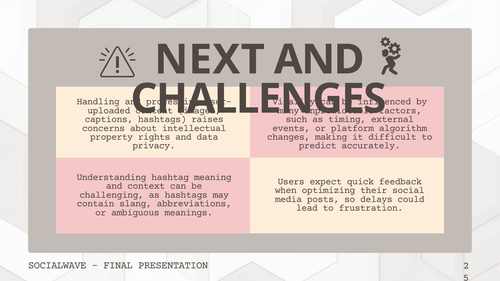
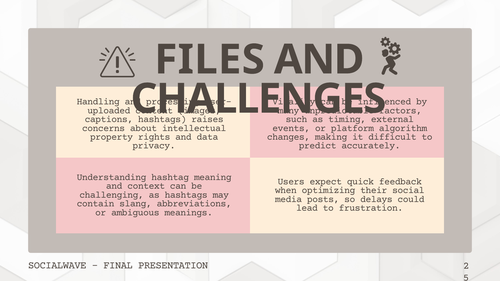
NEXT: NEXT -> FILES
